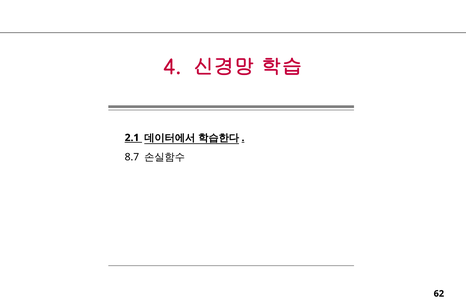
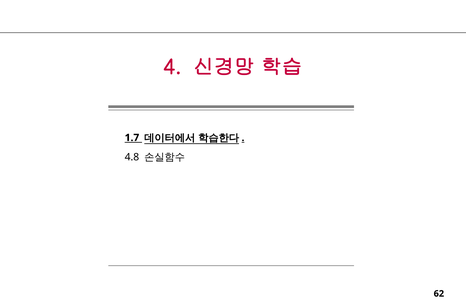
2.1: 2.1 -> 1.7
8.7: 8.7 -> 4.8
